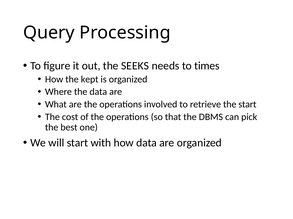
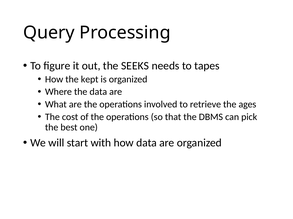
times: times -> tapes
the start: start -> ages
